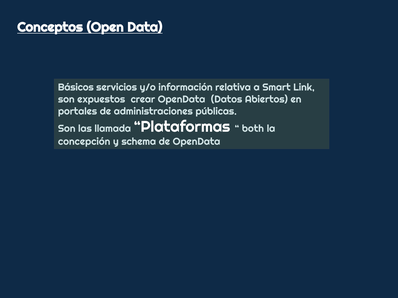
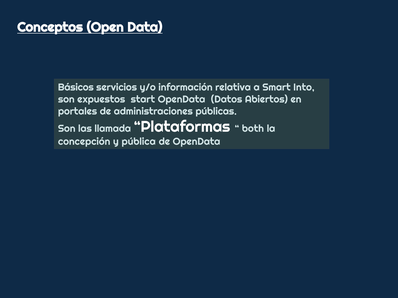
Link: Link -> Into
crear: crear -> start
schema: schema -> pública
